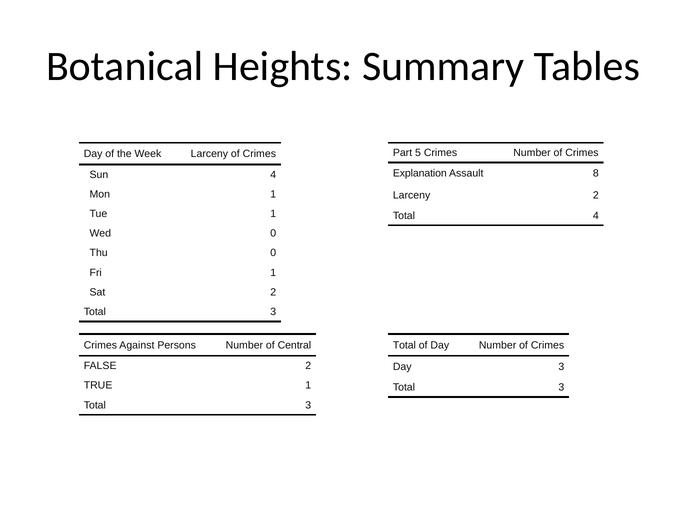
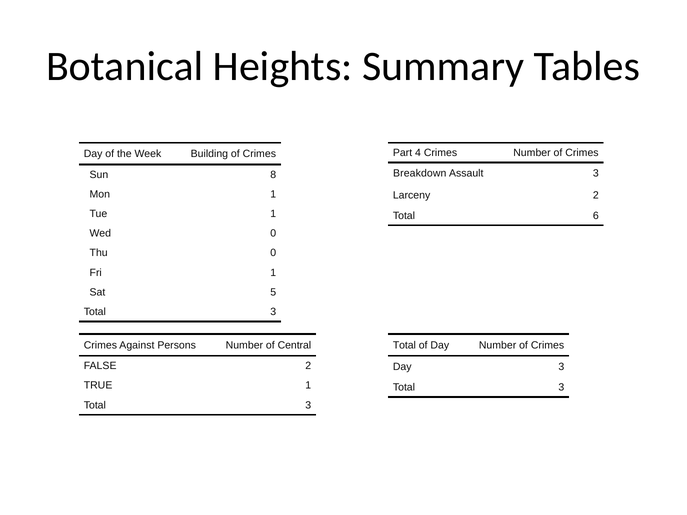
5: 5 -> 4
Week Larceny: Larceny -> Building
Explanation: Explanation -> Breakdown
Assault 8: 8 -> 3
Sun 4: 4 -> 8
Total 4: 4 -> 6
Sat 2: 2 -> 5
